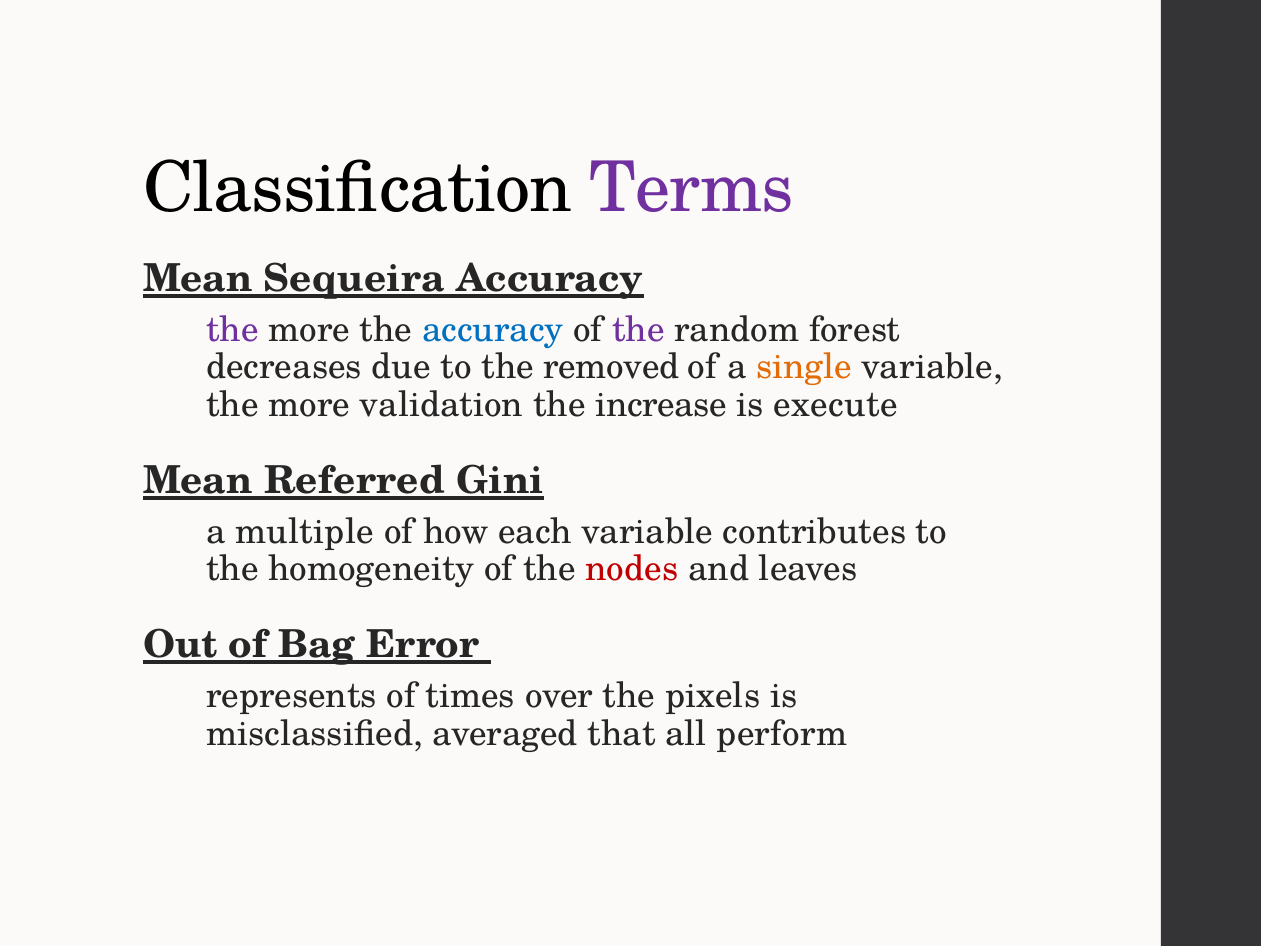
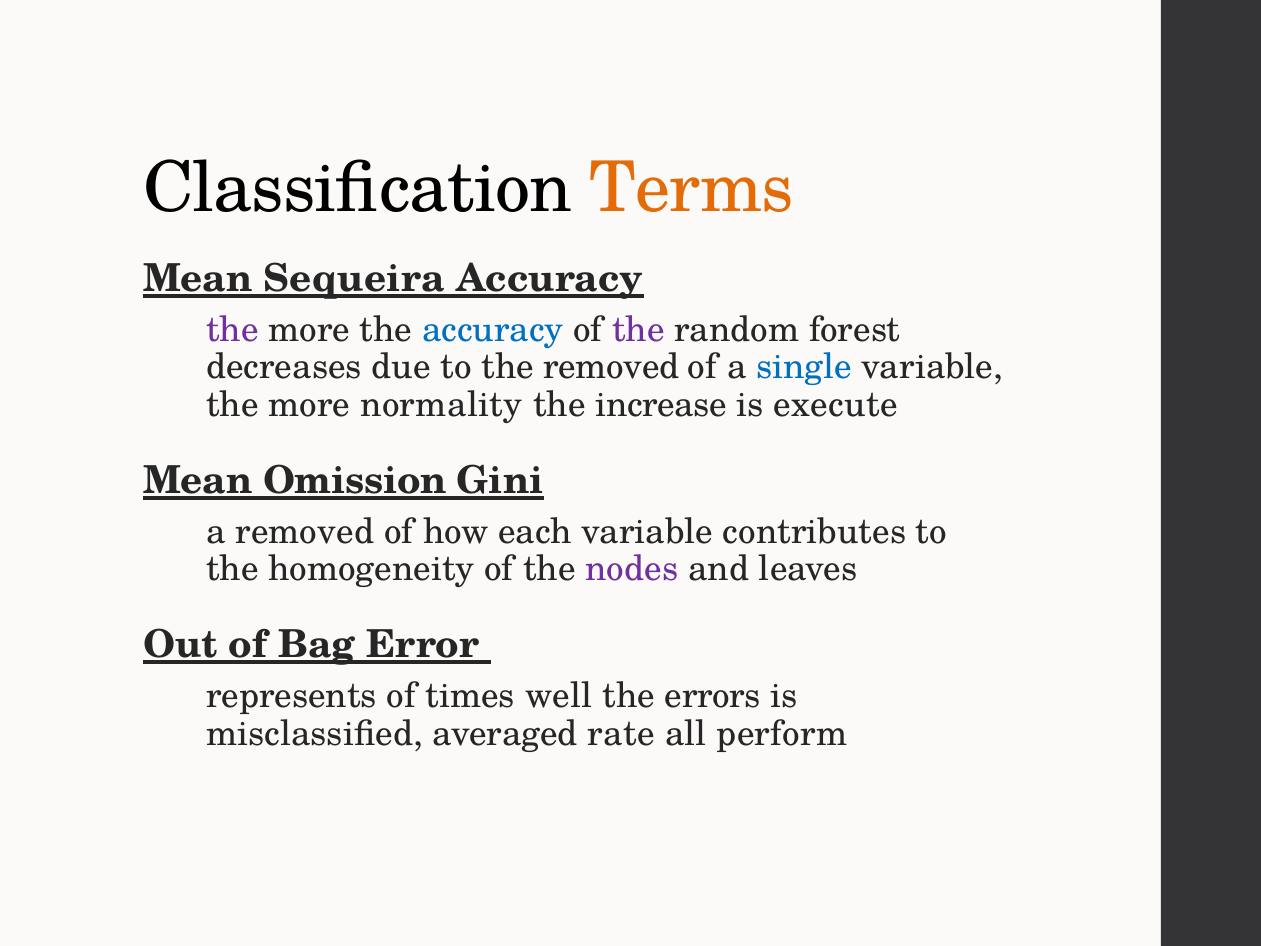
Terms colour: purple -> orange
single colour: orange -> blue
validation: validation -> normality
Referred: Referred -> Omission
a multiple: multiple -> removed
nodes colour: red -> purple
over: over -> well
pixels: pixels -> errors
that: that -> rate
